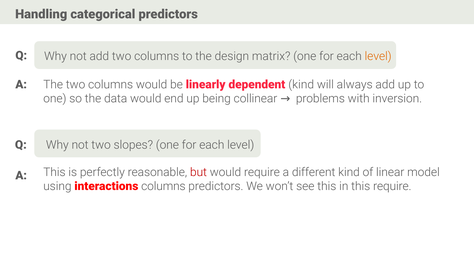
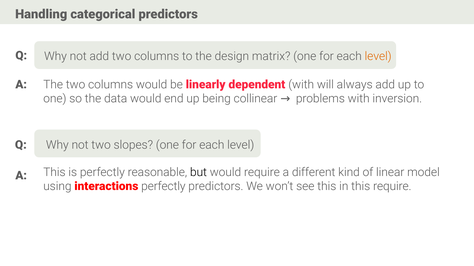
dependent kind: kind -> with
but colour: red -> black
interactions columns: columns -> perfectly
